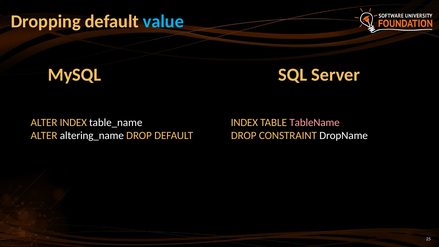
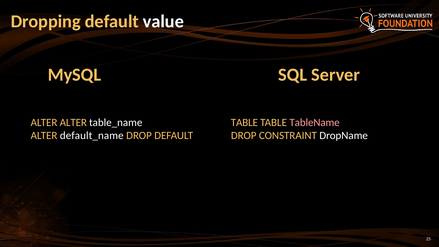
value colour: light blue -> white
ALTER INDEX: INDEX -> ALTER
INDEX at (244, 122): INDEX -> TABLE
altering_name: altering_name -> default_name
